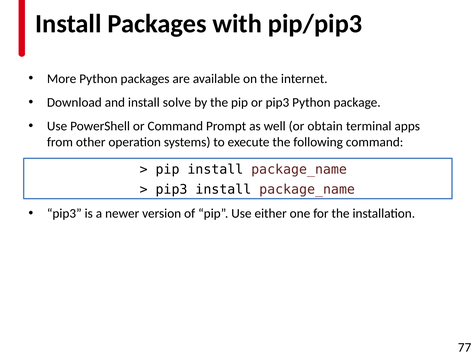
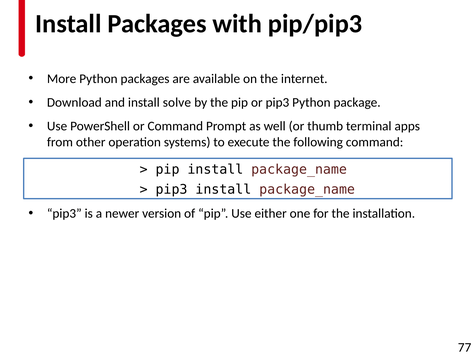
obtain: obtain -> thumb
